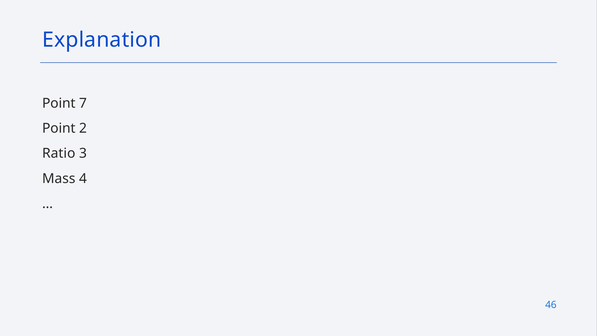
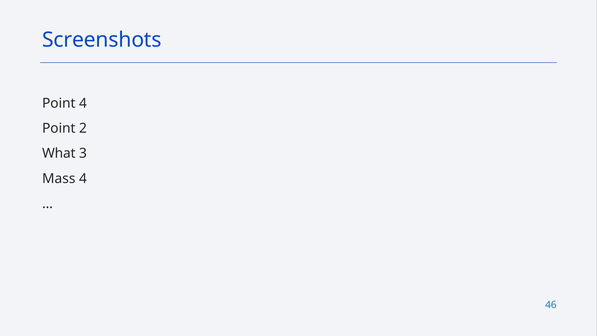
Explanation: Explanation -> Screenshots
Point 7: 7 -> 4
Ratio: Ratio -> What
